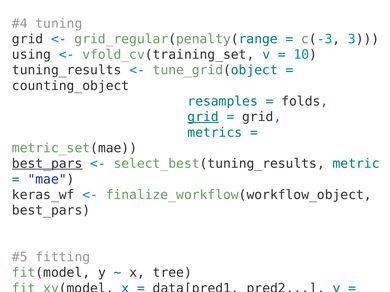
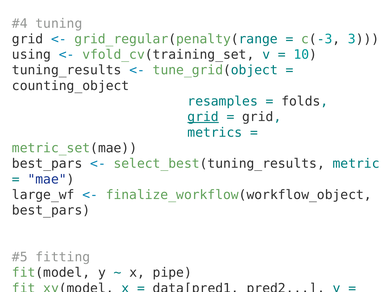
best_pars at (47, 164) underline: present -> none
keras_wf: keras_wf -> large_wf
tree: tree -> pipe
